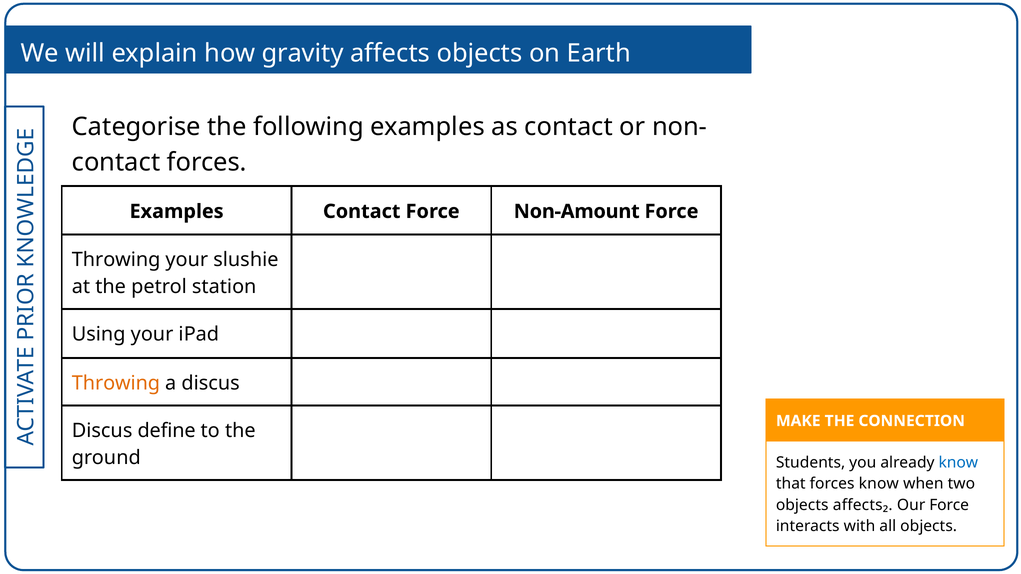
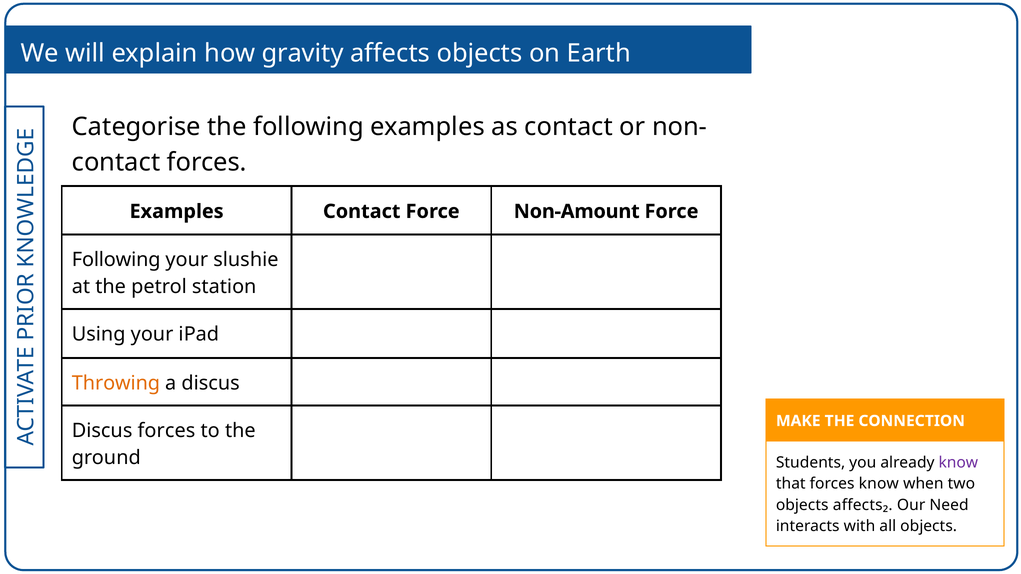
Throwing at (116, 260): Throwing -> Following
Discus define: define -> forces
know at (958, 463) colour: blue -> purple
Our Force: Force -> Need
